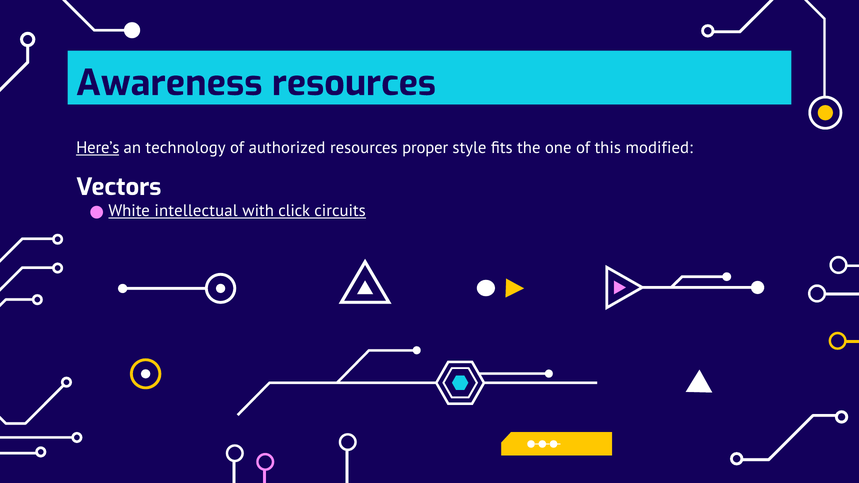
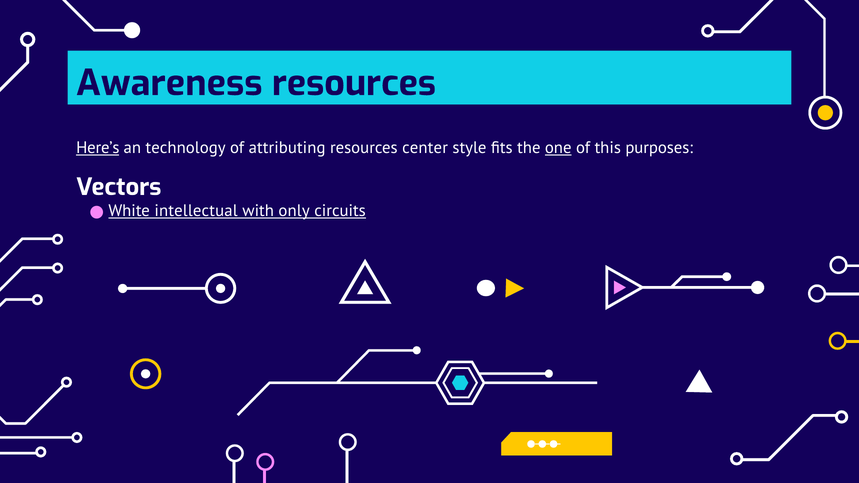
authorized: authorized -> attributing
proper: proper -> center
one underline: none -> present
modified: modified -> purposes
click: click -> only
